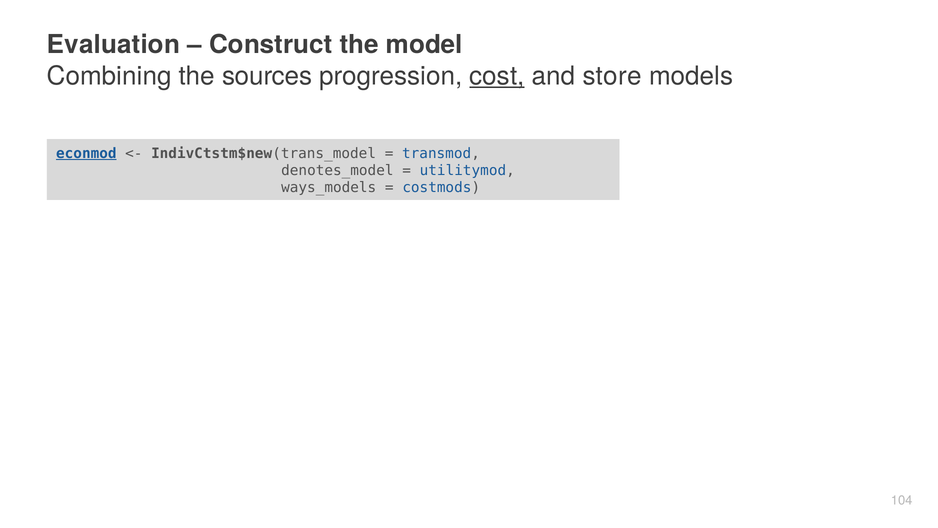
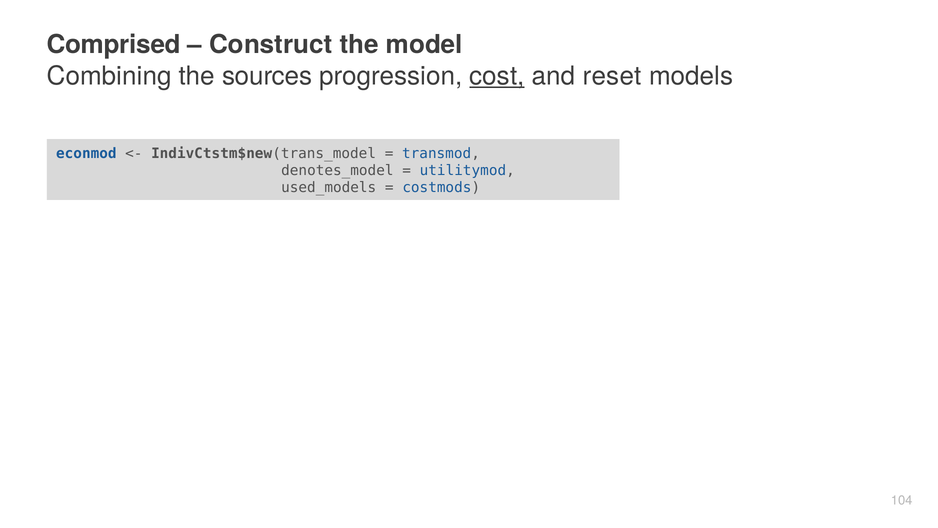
Evaluation: Evaluation -> Comprised
store: store -> reset
econmod underline: present -> none
ways_models: ways_models -> used_models
